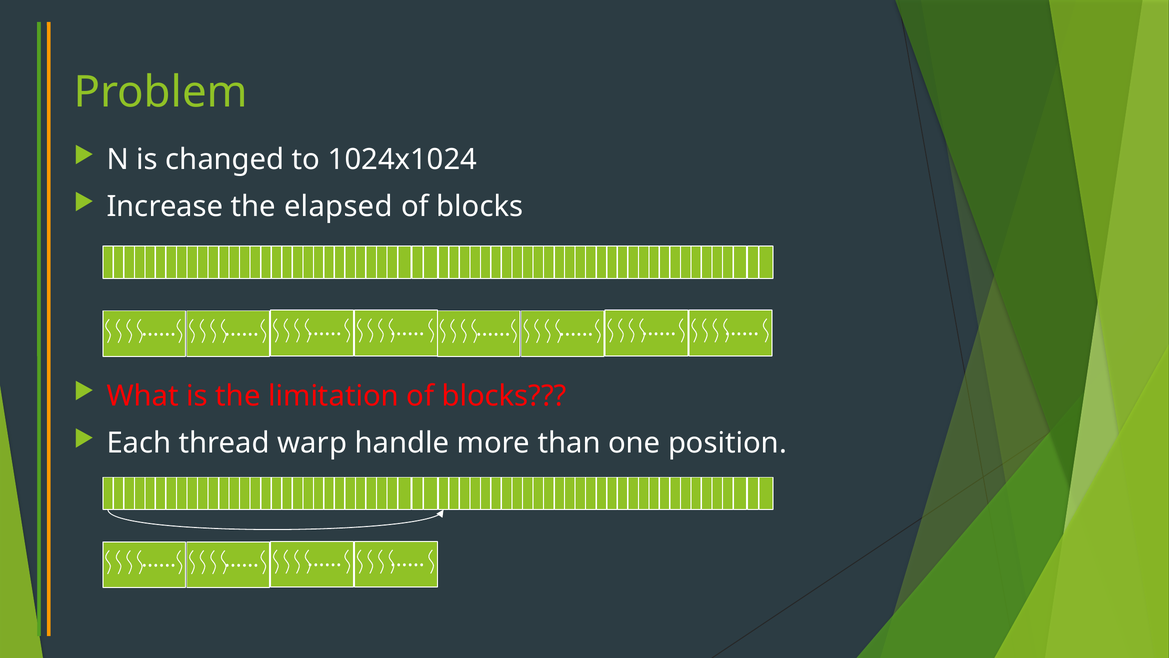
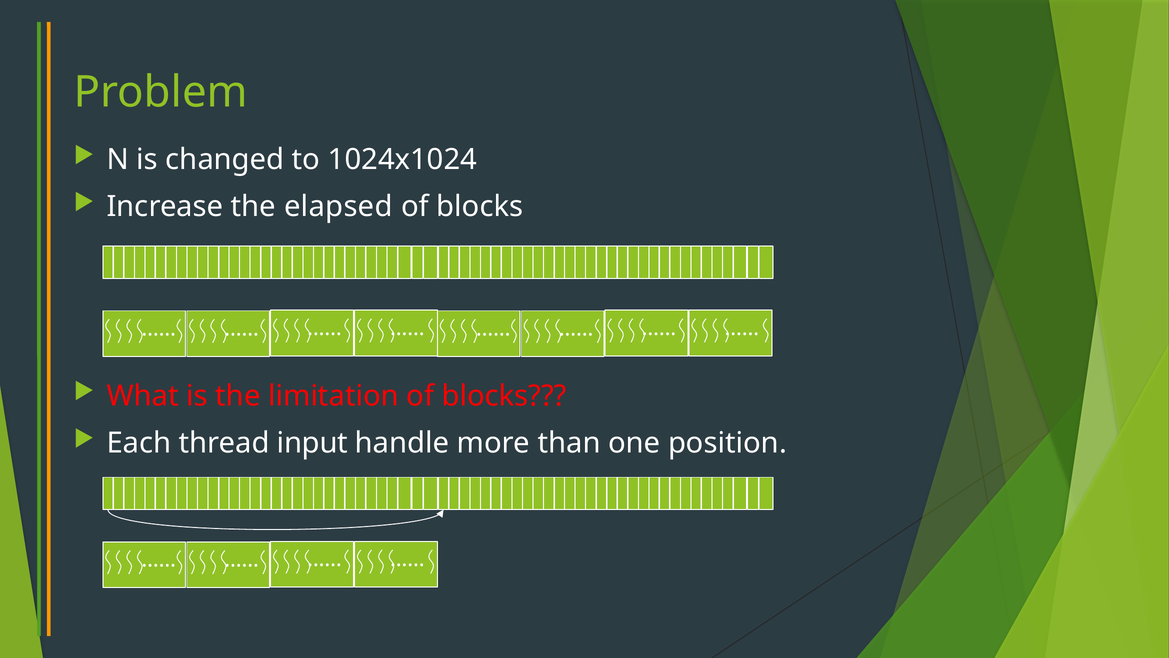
warp: warp -> input
